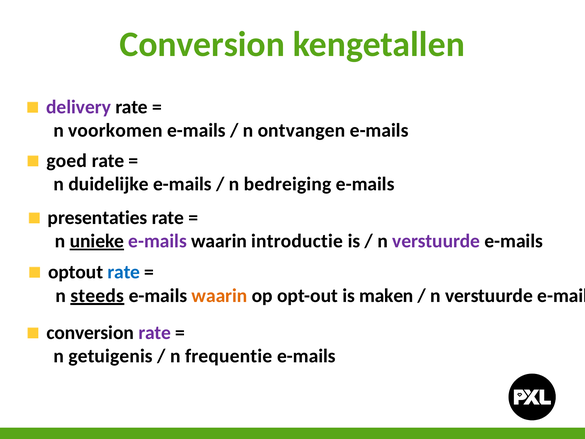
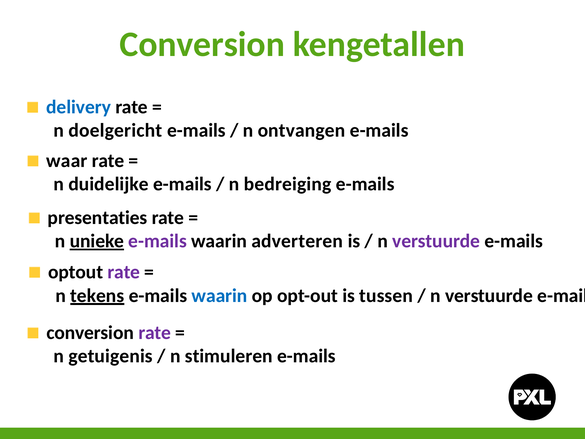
delivery colour: purple -> blue
voorkomen: voorkomen -> doelgericht
goed: goed -> waar
introductie: introductie -> adverteren
rate at (124, 272) colour: blue -> purple
steeds: steeds -> tekens
waarin at (220, 295) colour: orange -> blue
maken: maken -> tussen
frequentie: frequentie -> stimuleren
